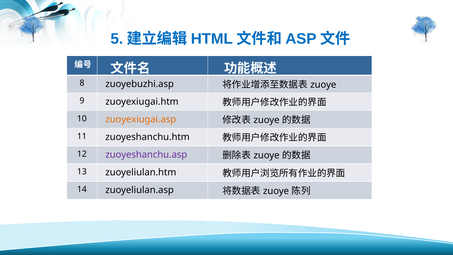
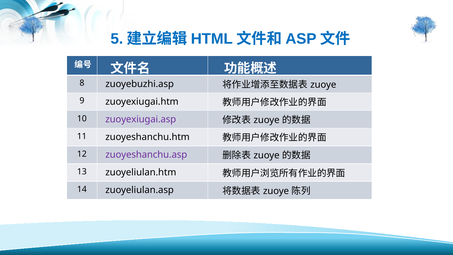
zuoyexiugai.asp colour: orange -> purple
